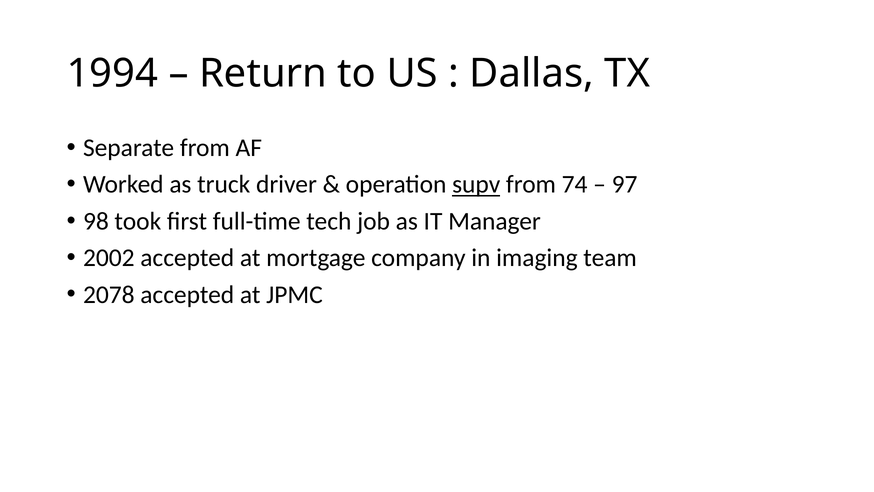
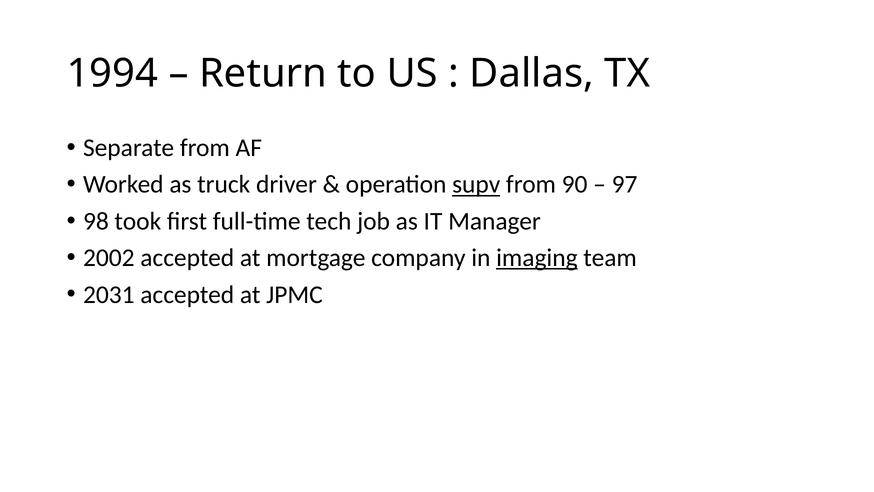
74: 74 -> 90
imaging underline: none -> present
2078: 2078 -> 2031
